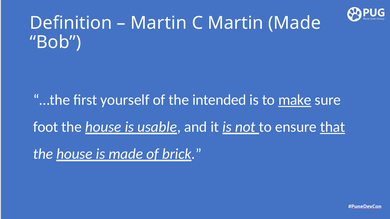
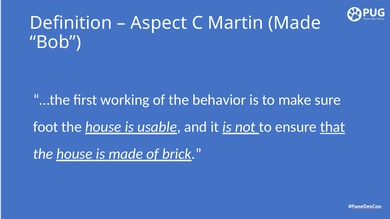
Martin at (159, 23): Martin -> Aspect
yourself: yourself -> working
intended: intended -> behavior
make underline: present -> none
